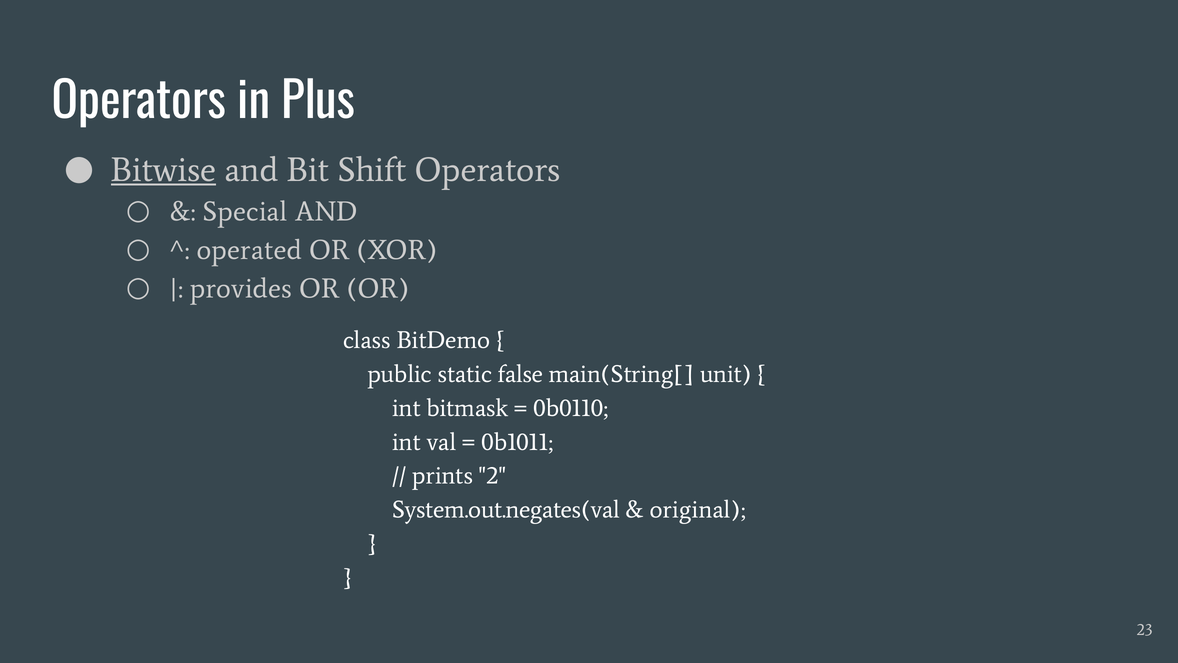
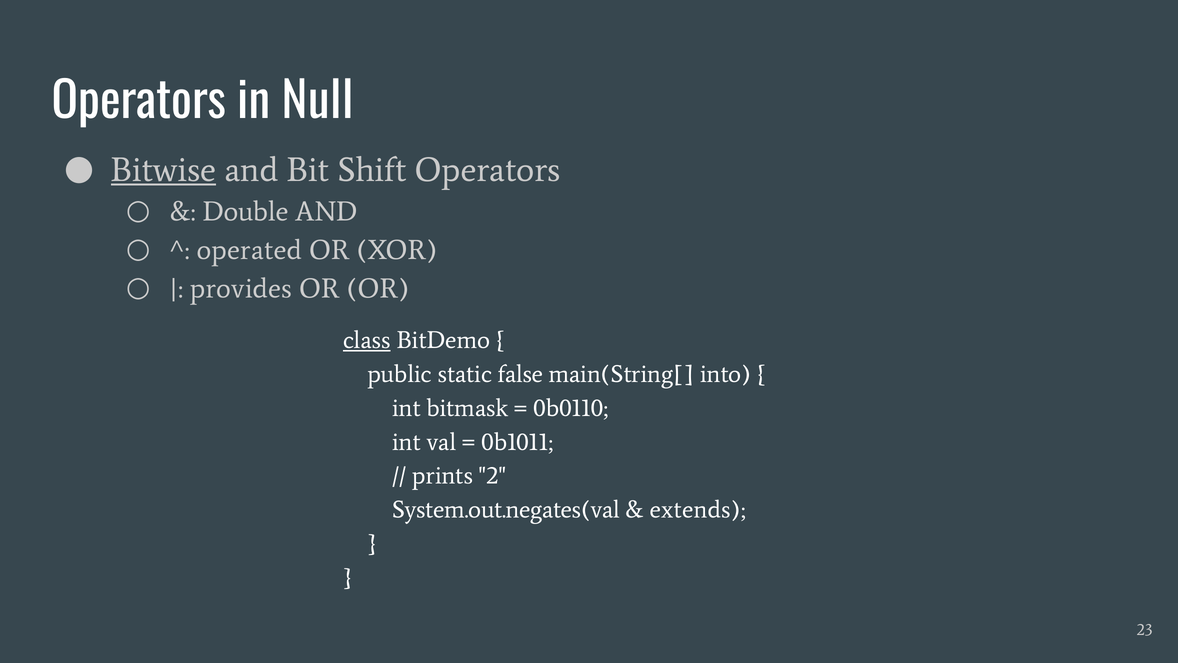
Plus: Plus -> Null
Special: Special -> Double
class underline: none -> present
unit: unit -> into
original: original -> extends
